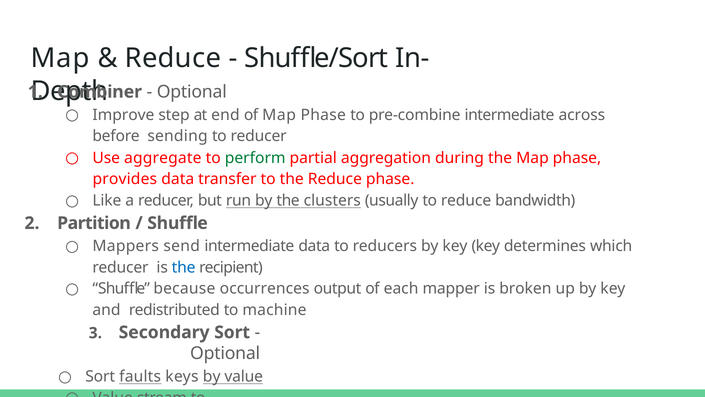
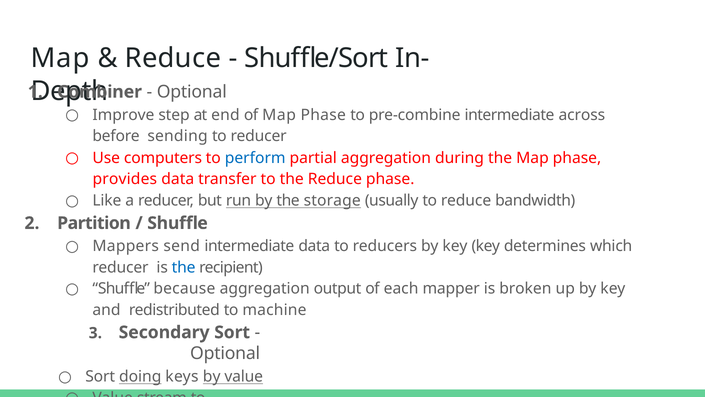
aggregate: aggregate -> computers
perform colour: green -> blue
clusters: clusters -> storage
because occurrences: occurrences -> aggregation
faults: faults -> doing
